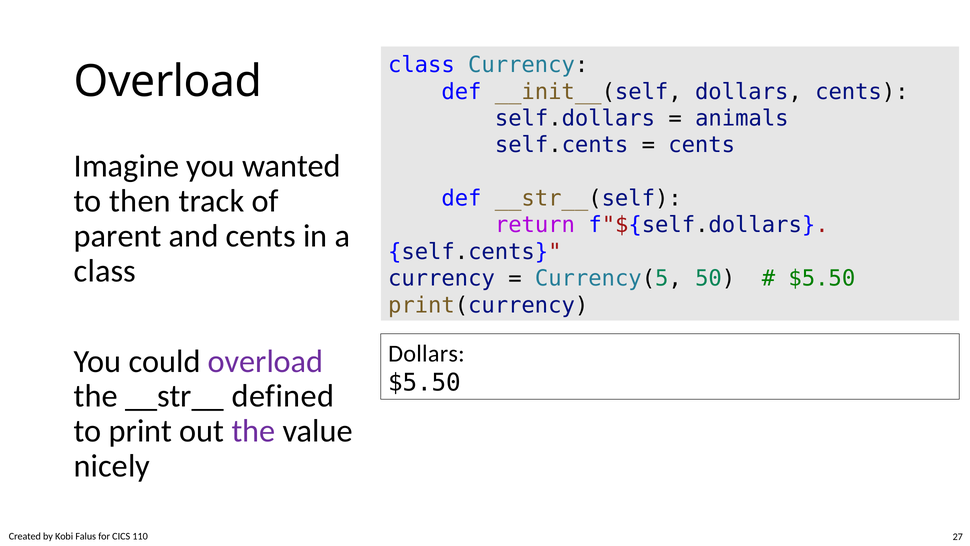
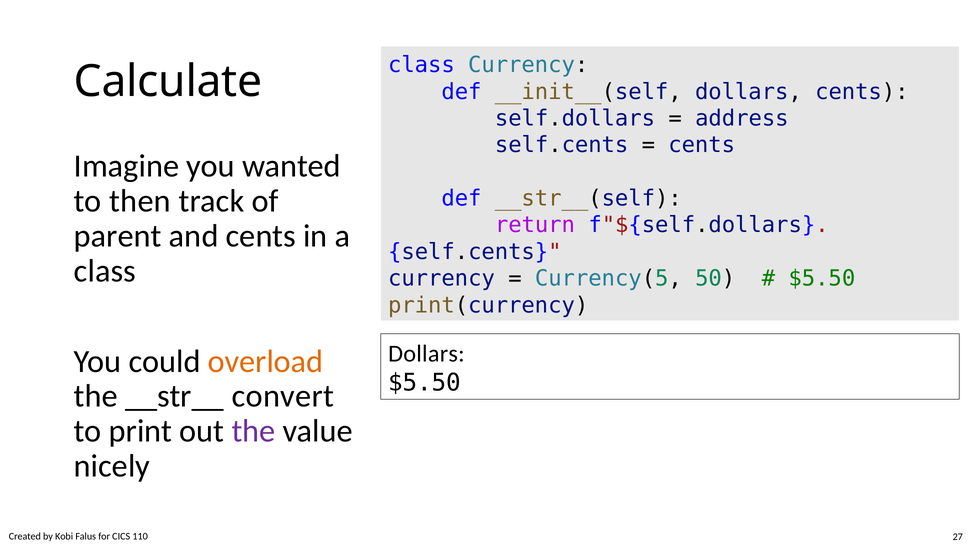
Overload at (168, 82): Overload -> Calculate
animals: animals -> address
overload at (266, 361) colour: purple -> orange
defined: defined -> convert
